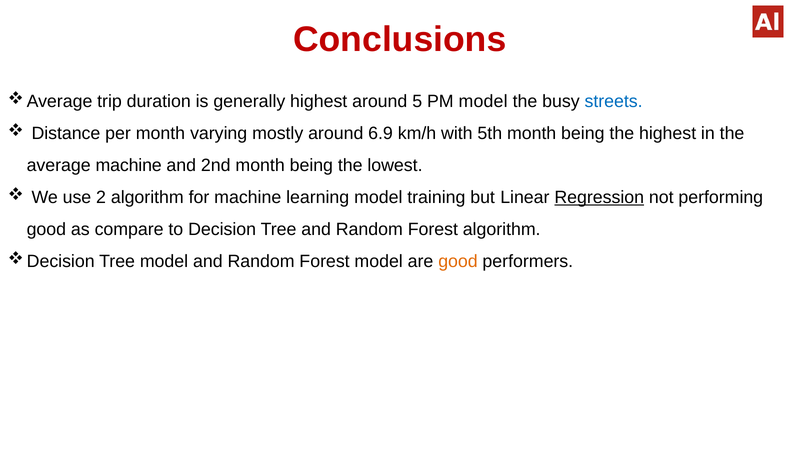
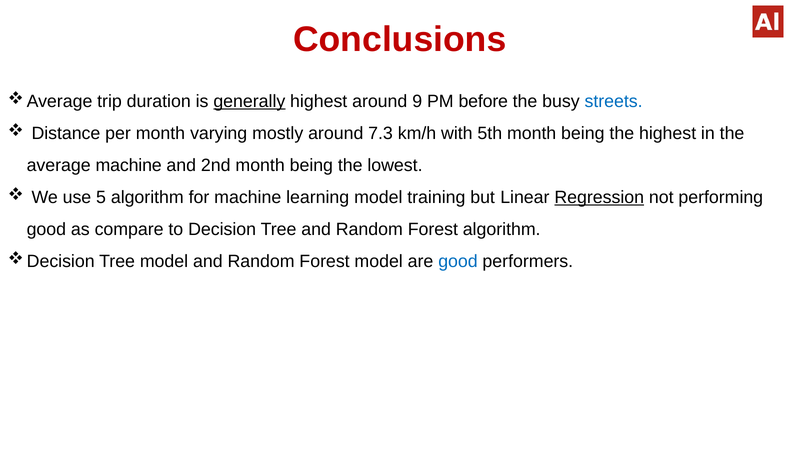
generally underline: none -> present
5: 5 -> 9
PM model: model -> before
6.9: 6.9 -> 7.3
2: 2 -> 5
good at (458, 261) colour: orange -> blue
